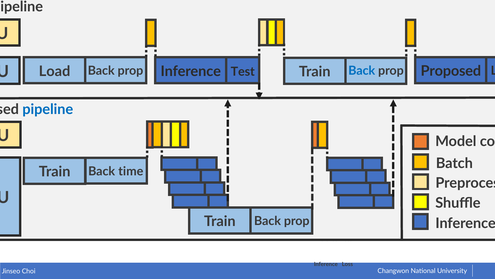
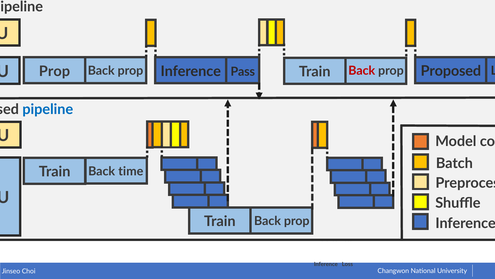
Test: Test -> Pass
Back at (362, 71) colour: blue -> red
Load at (55, 71): Load -> Prop
